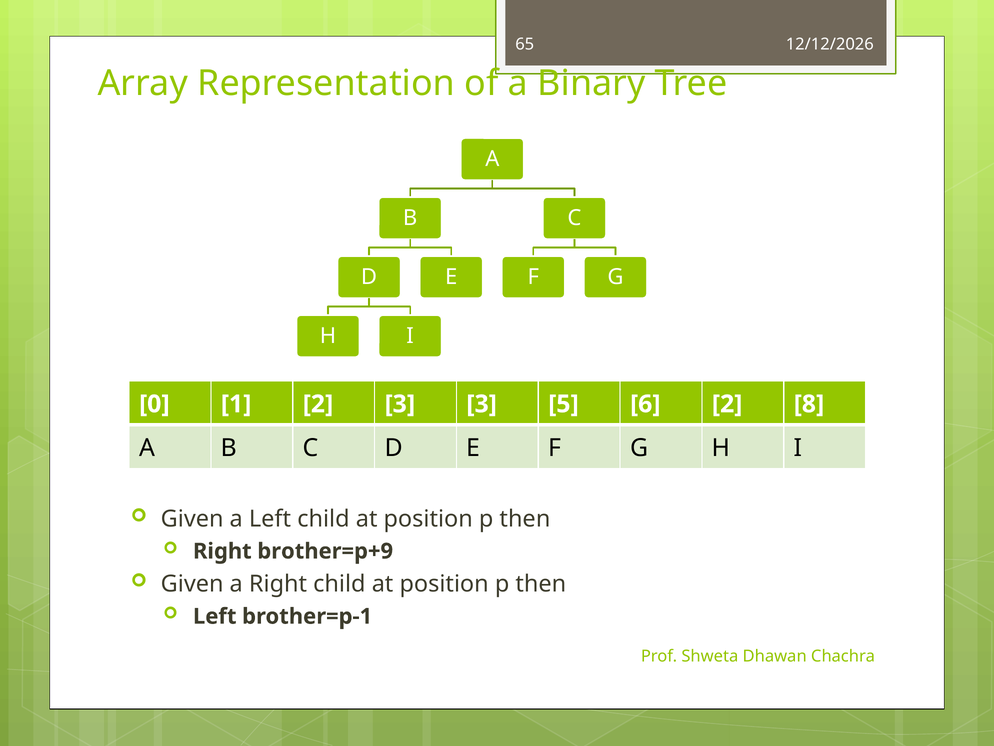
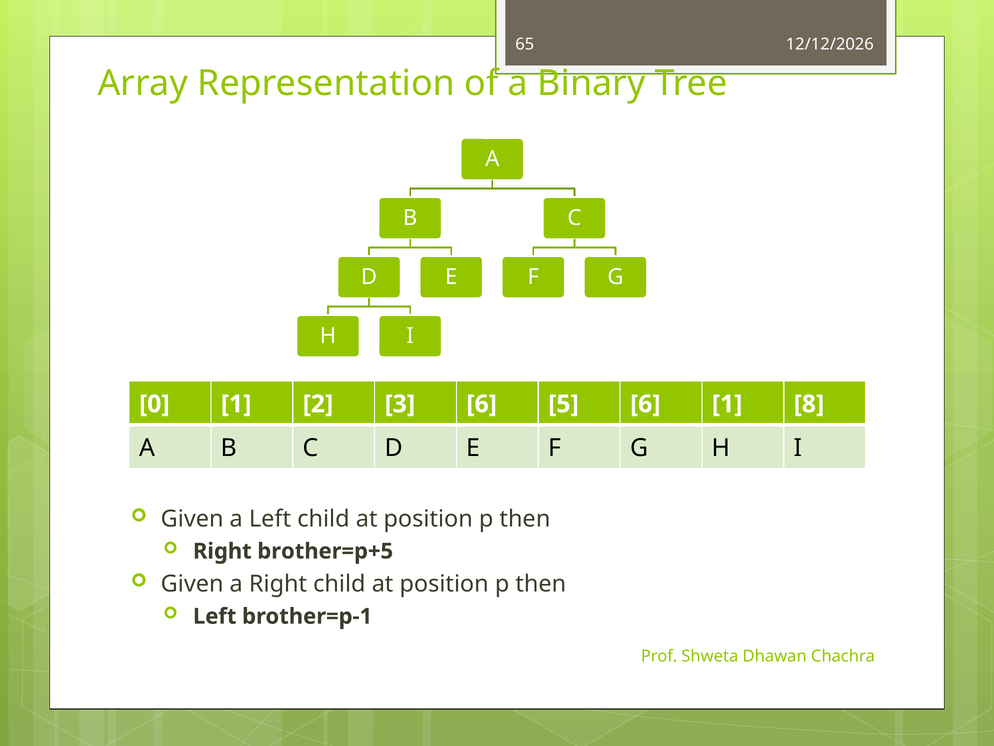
3 3: 3 -> 6
6 2: 2 -> 1
brother=p+9: brother=p+9 -> brother=p+5
